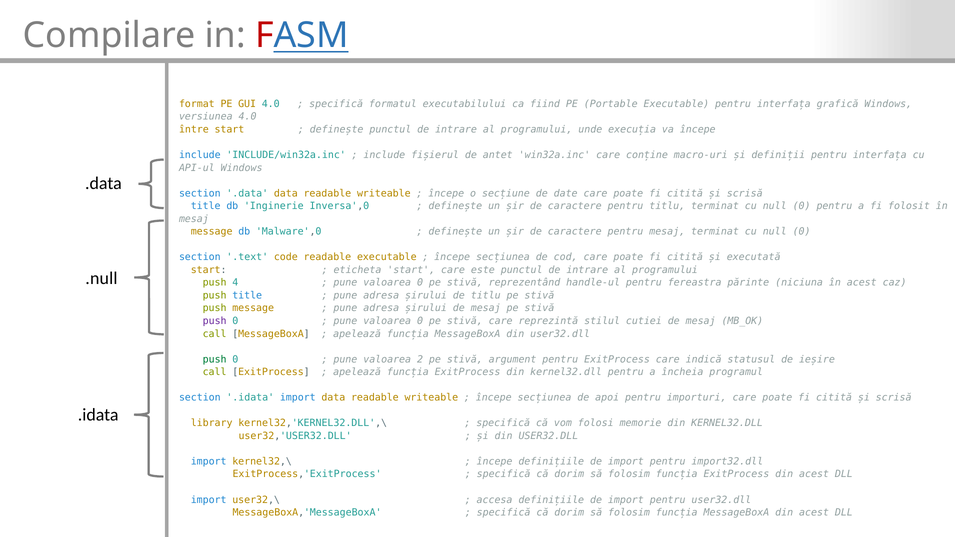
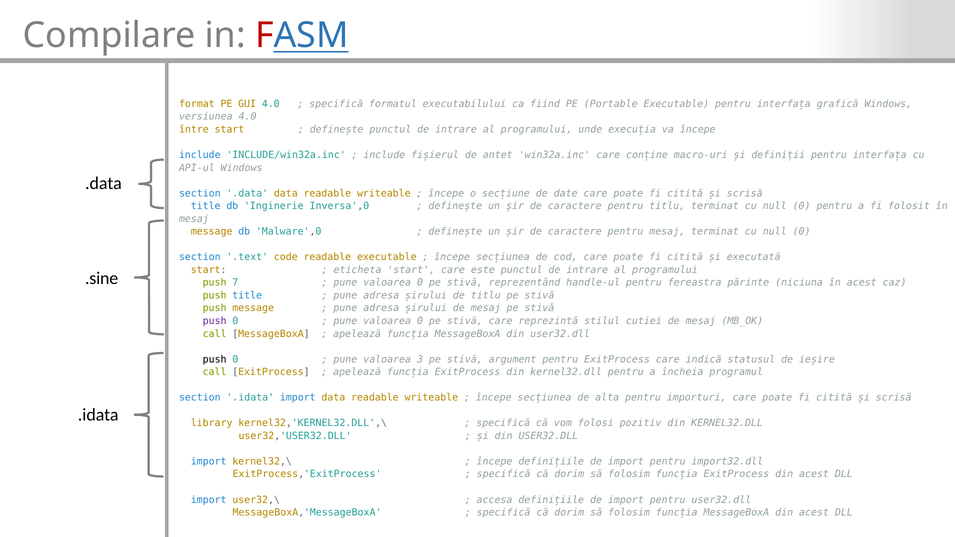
.null: .null -> .sine
4: 4 -> 7
push at (215, 359) colour: green -> black
2: 2 -> 3
apoi: apoi -> alta
memorie: memorie -> pozitiv
